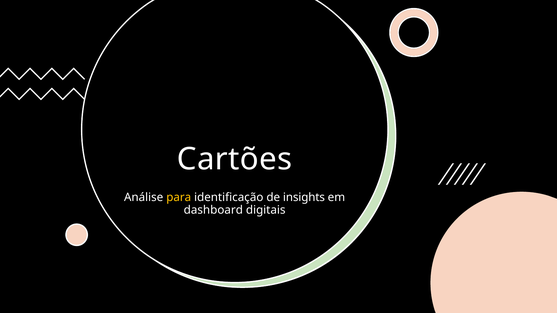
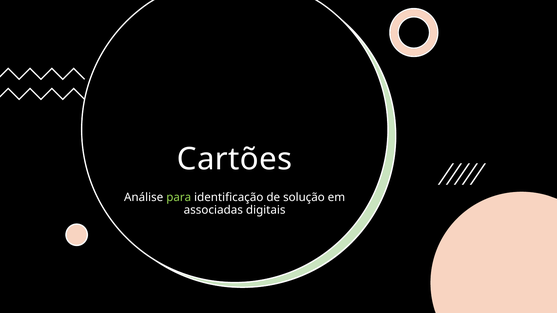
para colour: yellow -> light green
insights: insights -> solução
dashboard: dashboard -> associadas
